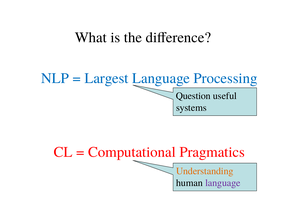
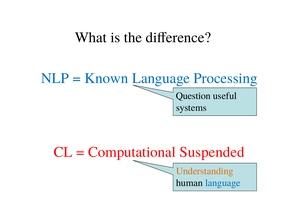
Largest: Largest -> Known
Pragmatics: Pragmatics -> Suspended
language at (223, 183) colour: purple -> blue
